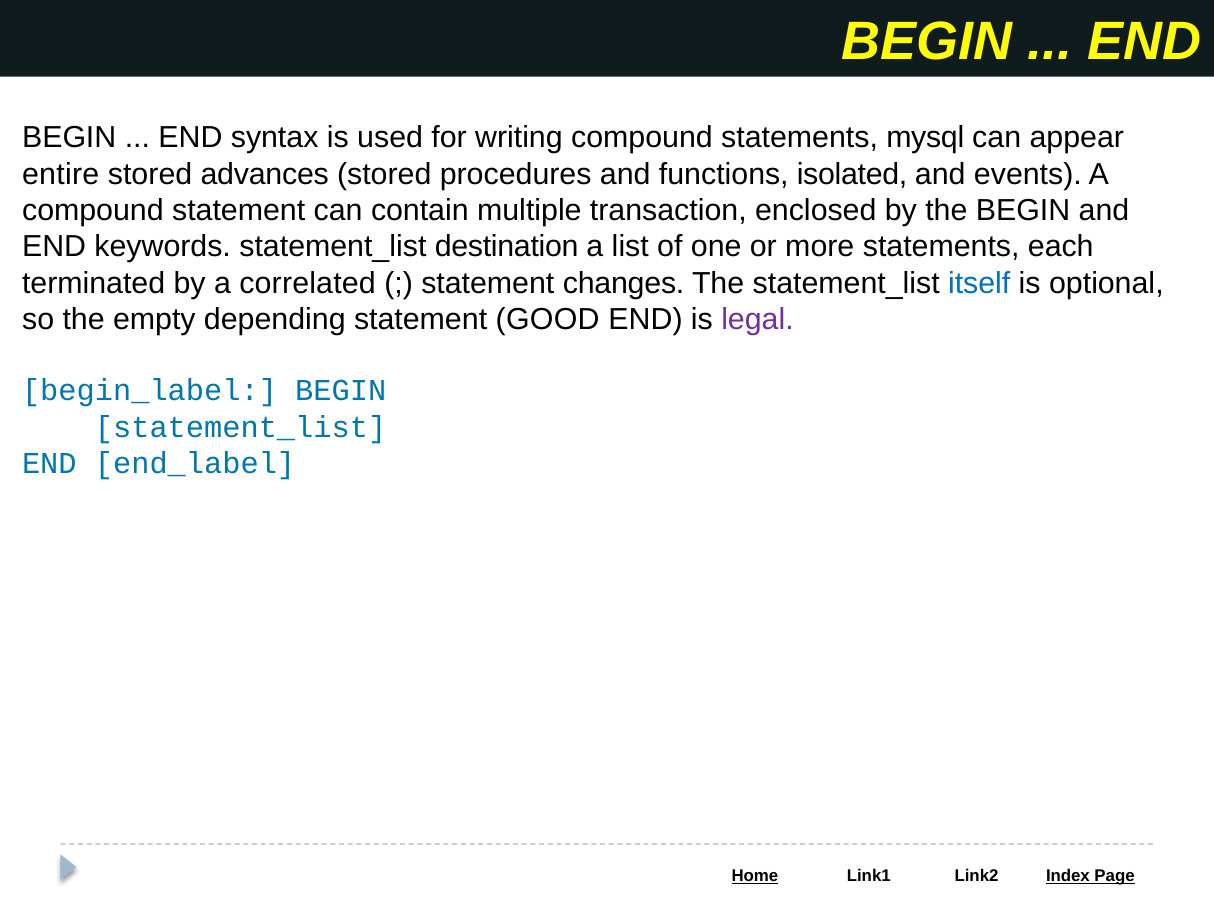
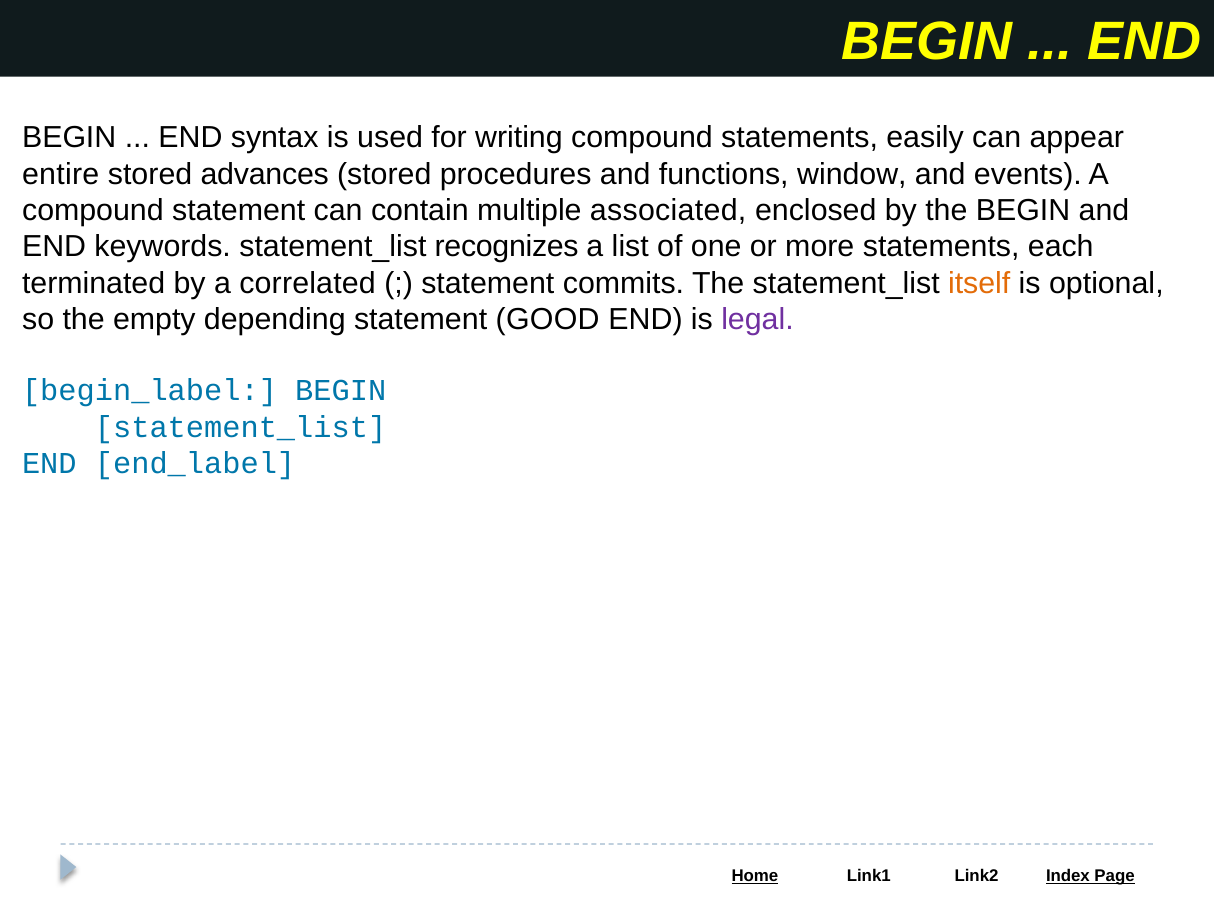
mysql: mysql -> easily
isolated: isolated -> window
transaction: transaction -> associated
destination: destination -> recognizes
changes: changes -> commits
itself colour: blue -> orange
